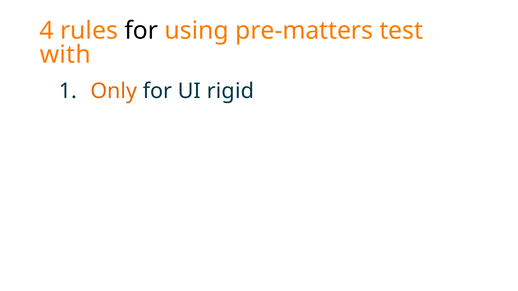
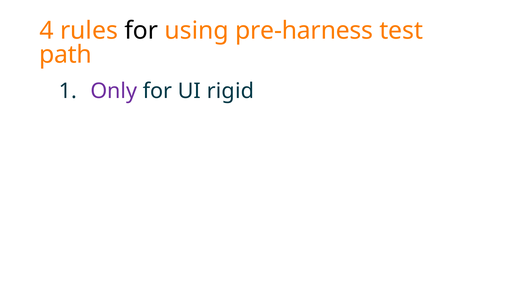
pre-matters: pre-matters -> pre-harness
with: with -> path
Only colour: orange -> purple
